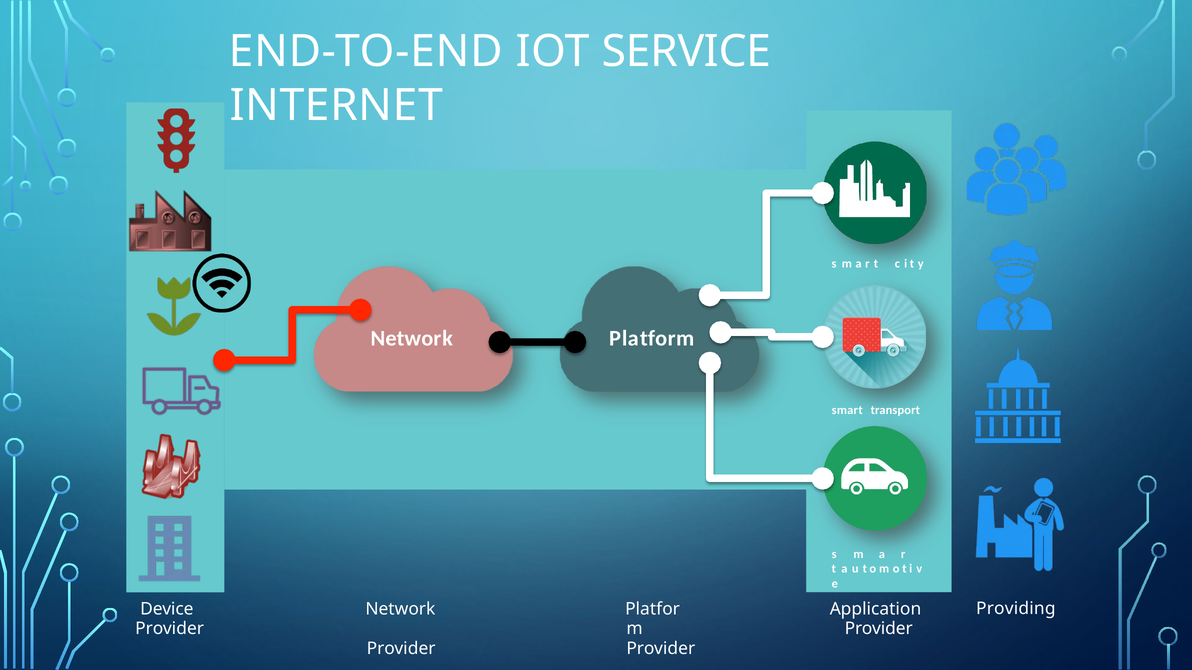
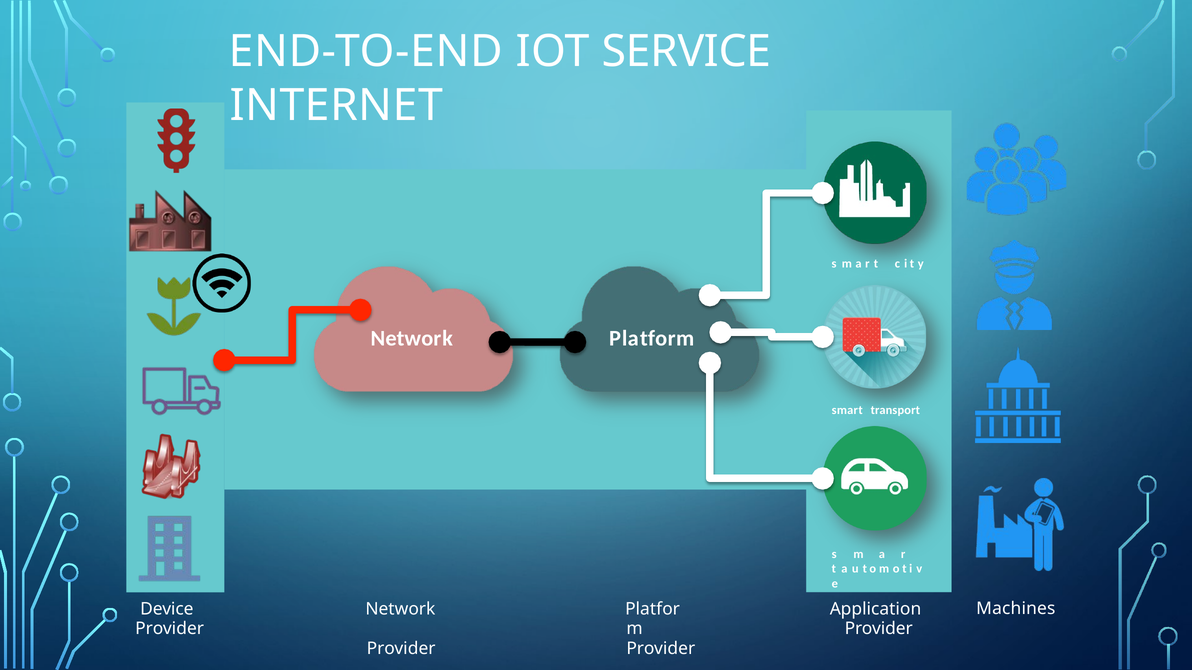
Providing: Providing -> Machines
